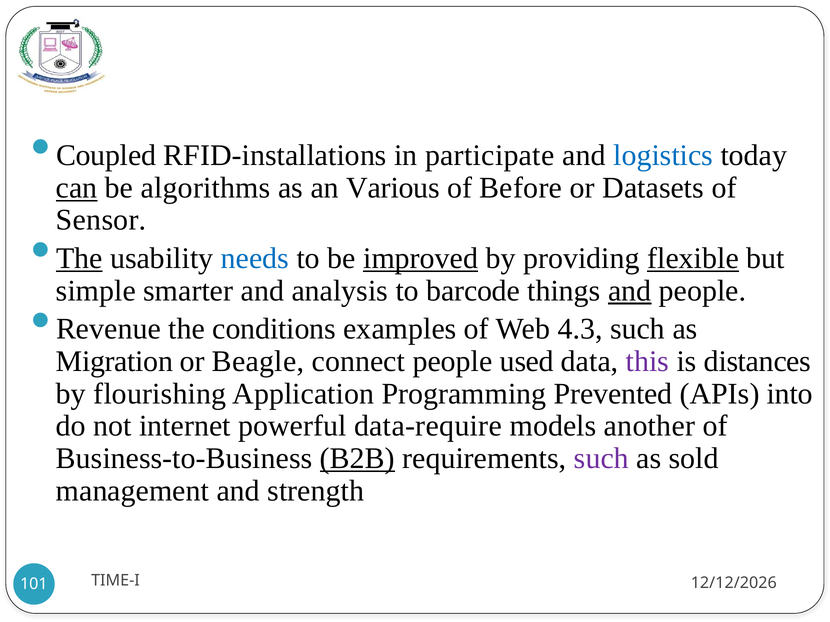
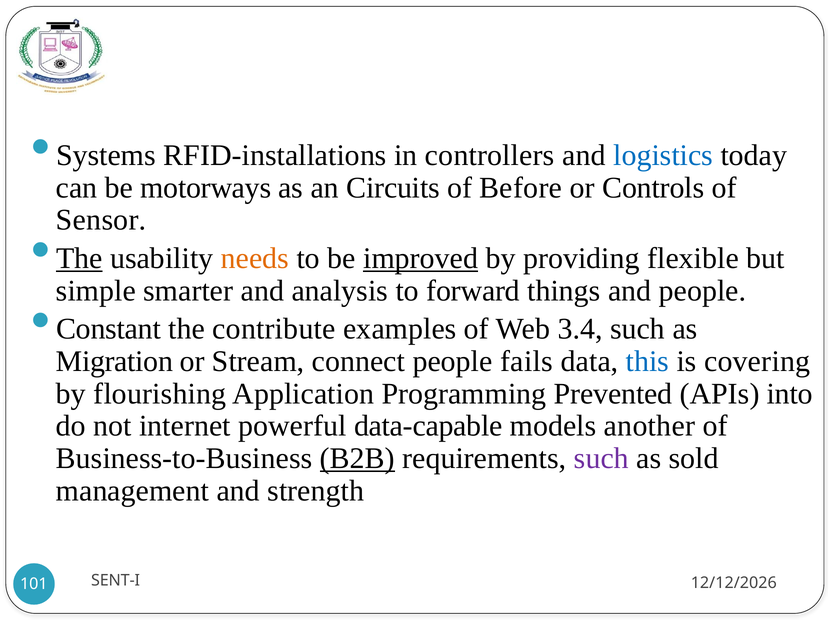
Coupled: Coupled -> Systems
participate: participate -> controllers
can underline: present -> none
algorithms: algorithms -> motorways
Various: Various -> Circuits
Datasets: Datasets -> Controls
needs colour: blue -> orange
flexible underline: present -> none
barcode: barcode -> forward
and at (630, 291) underline: present -> none
Revenue: Revenue -> Constant
conditions: conditions -> contribute
4.3: 4.3 -> 3.4
Beagle: Beagle -> Stream
used: used -> fails
this colour: purple -> blue
distances: distances -> covering
data-require: data-require -> data-capable
TIME-I: TIME-I -> SENT-I
